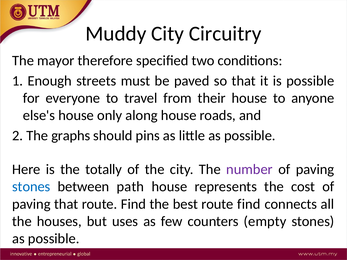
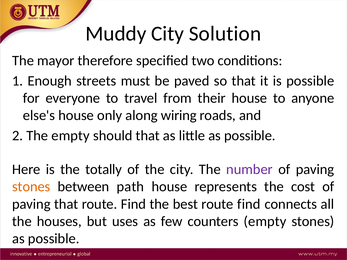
Circuitry: Circuitry -> Solution
along house: house -> wiring
The graphs: graphs -> empty
should pins: pins -> that
stones at (31, 187) colour: blue -> orange
